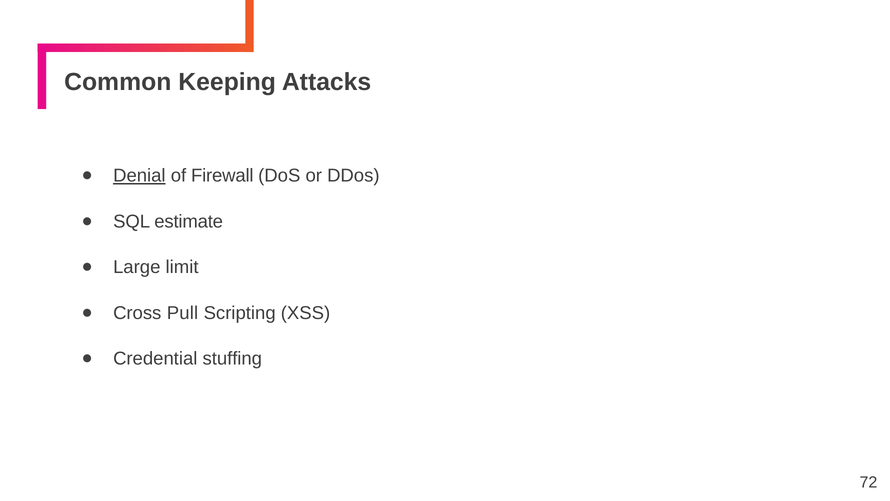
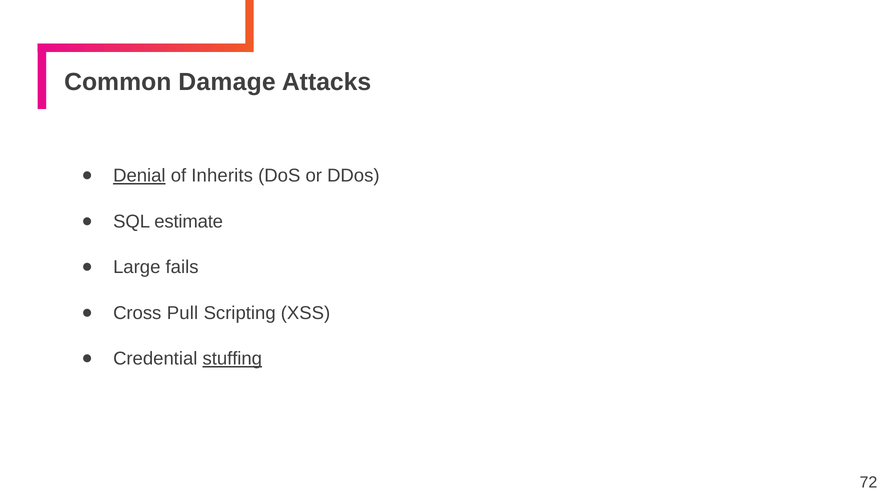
Keeping: Keeping -> Damage
Firewall: Firewall -> Inherits
limit: limit -> fails
stuffing underline: none -> present
